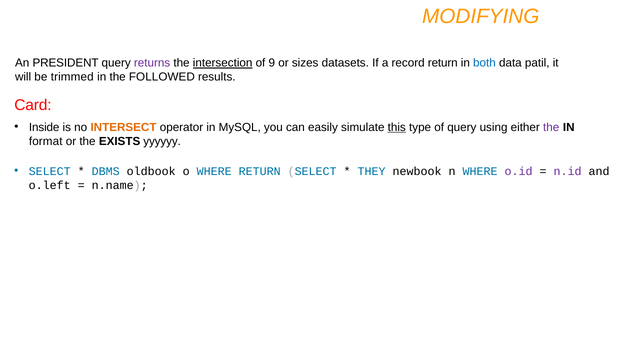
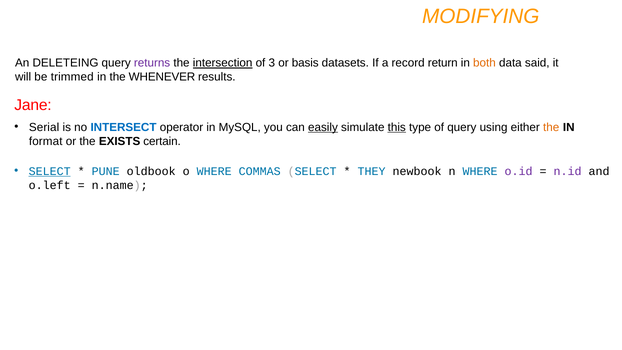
PRESIDENT: PRESIDENT -> DELETEING
9: 9 -> 3
sizes: sizes -> basis
both colour: blue -> orange
patil: patil -> said
FOLLOWED: FOLLOWED -> WHENEVER
Card: Card -> Jane
Inside: Inside -> Serial
INTERSECT colour: orange -> blue
easily underline: none -> present
the at (551, 127) colour: purple -> orange
yyyyyy: yyyyyy -> certain
SELECT at (50, 171) underline: none -> present
DBMS: DBMS -> PUNE
WHERE RETURN: RETURN -> COMMAS
